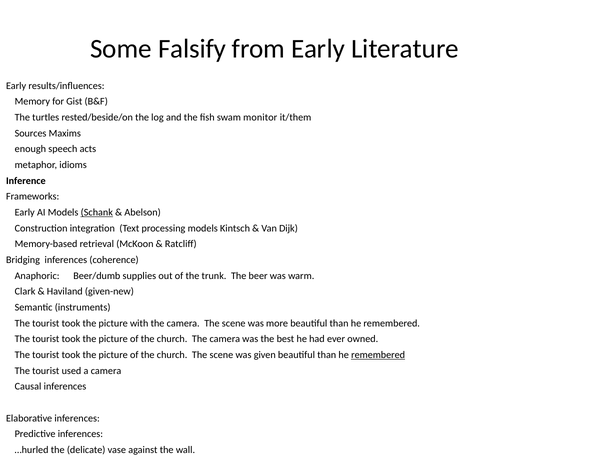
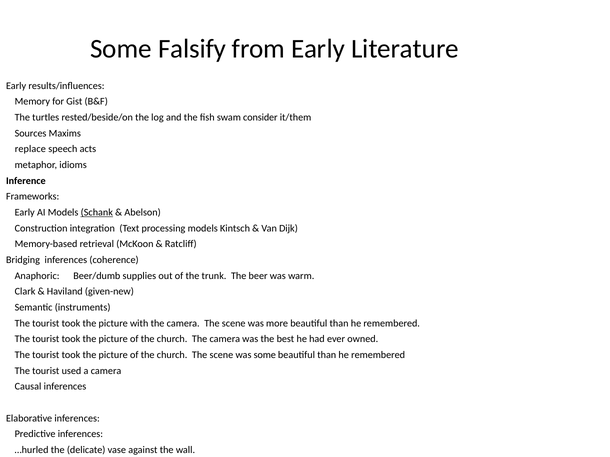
monitor: monitor -> consider
enough: enough -> replace
was given: given -> some
remembered at (378, 355) underline: present -> none
